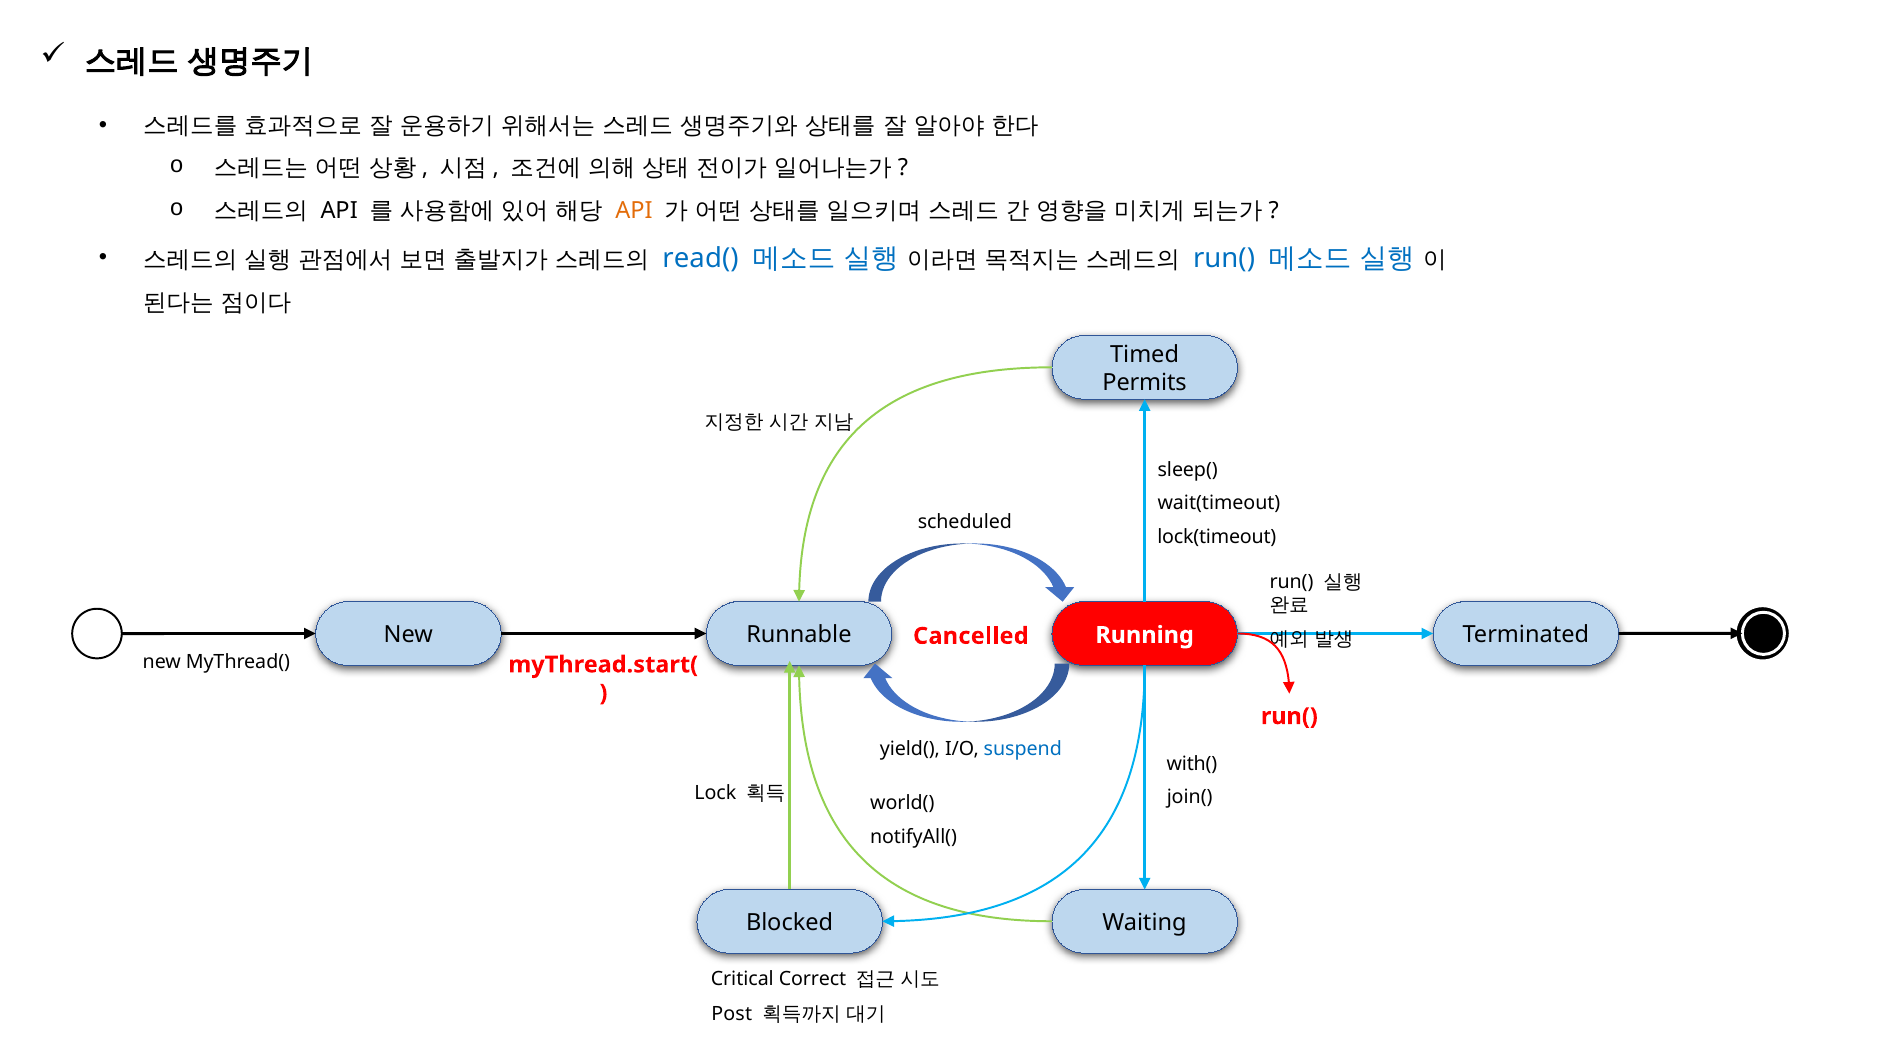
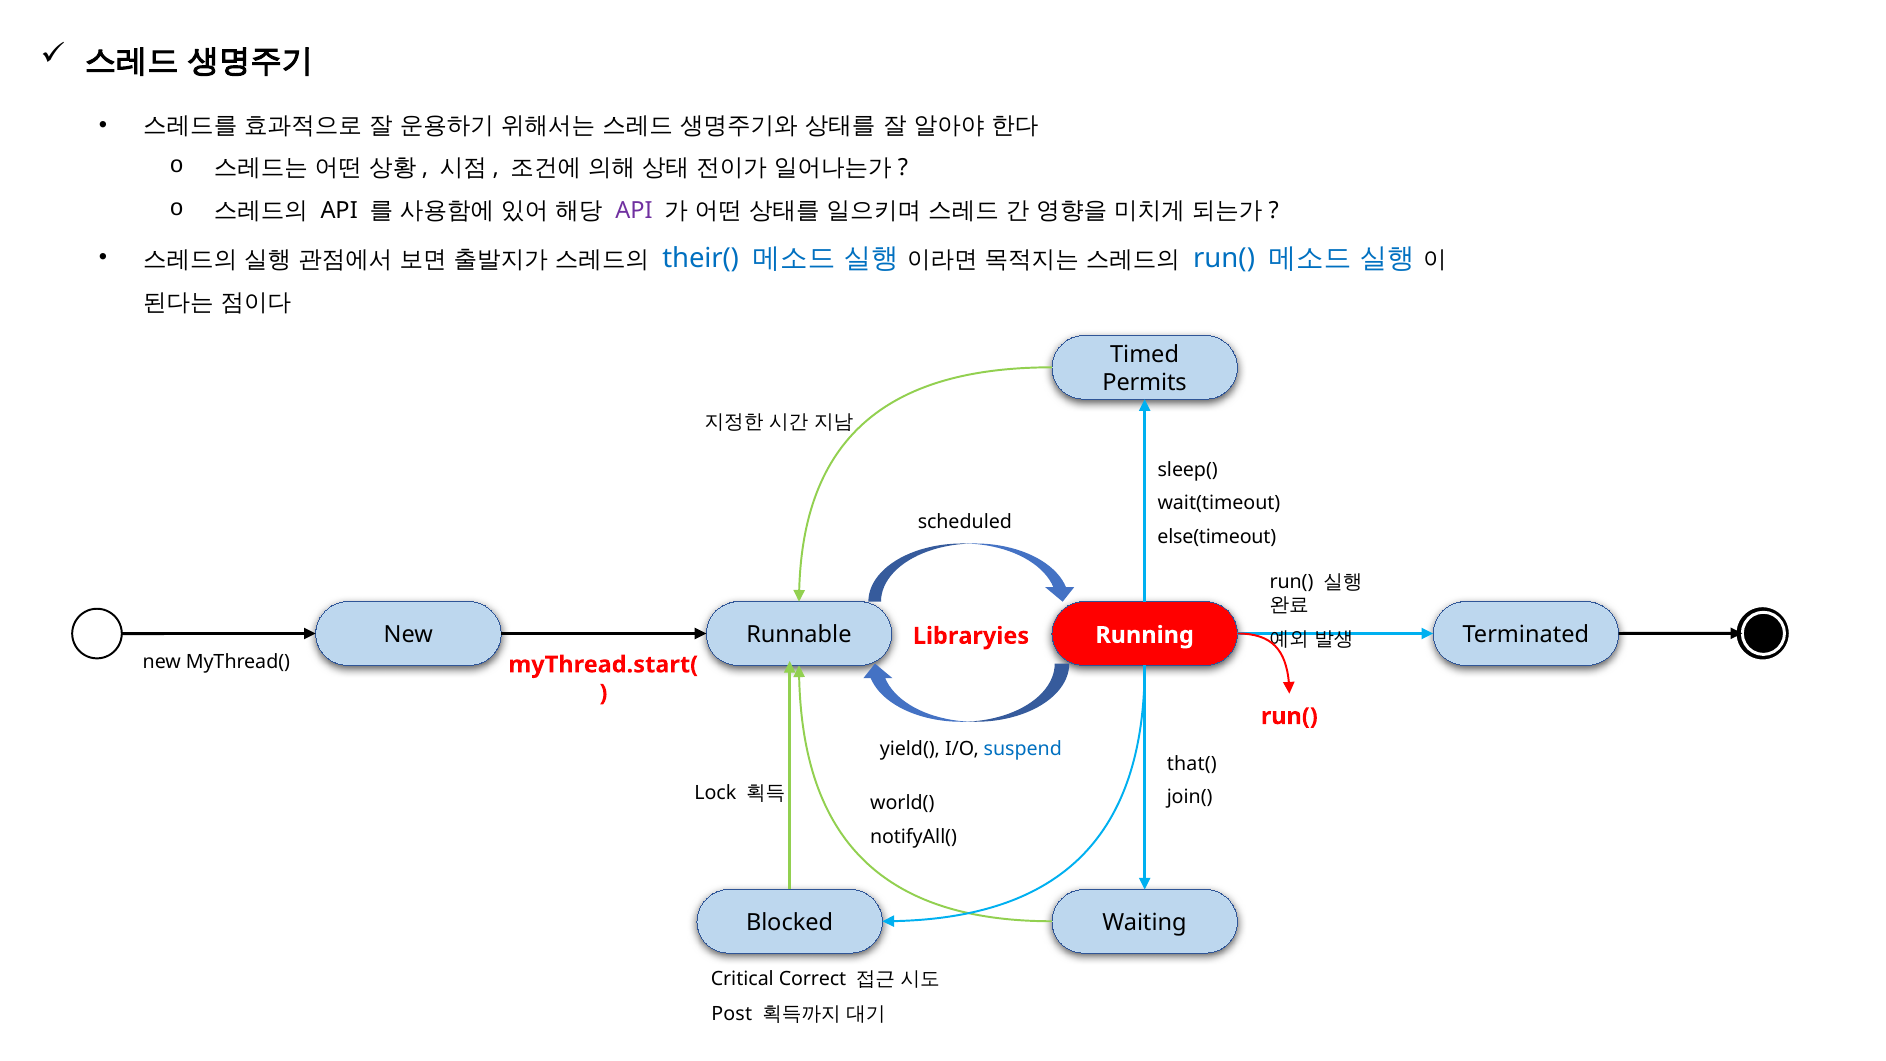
API at (634, 211) colour: orange -> purple
read(: read( -> their(
lock(timeout: lock(timeout -> else(timeout
Cancelled: Cancelled -> Libraryies
with(: with( -> that(
